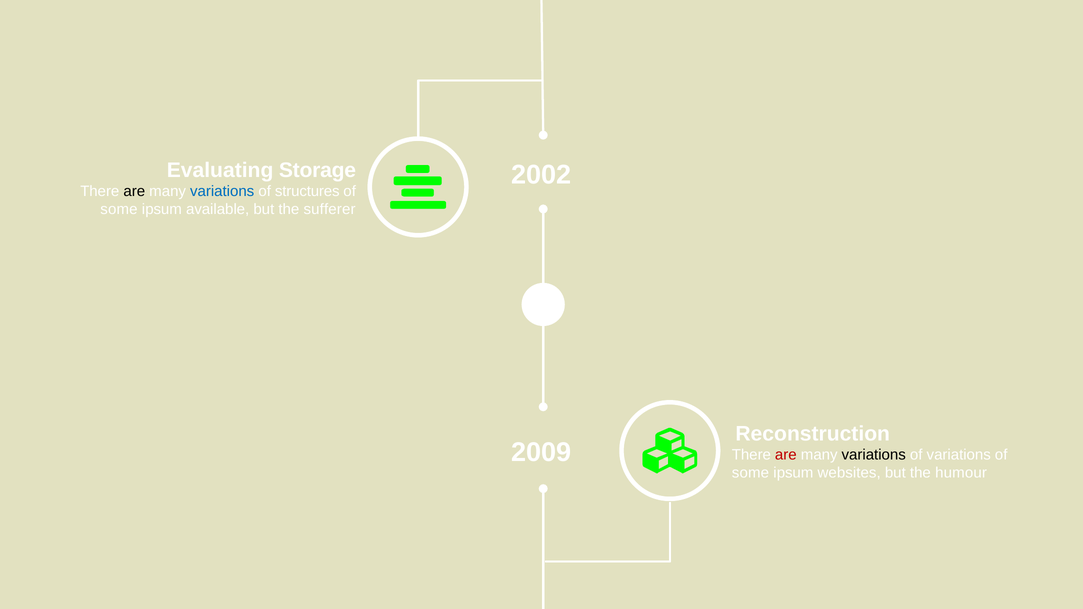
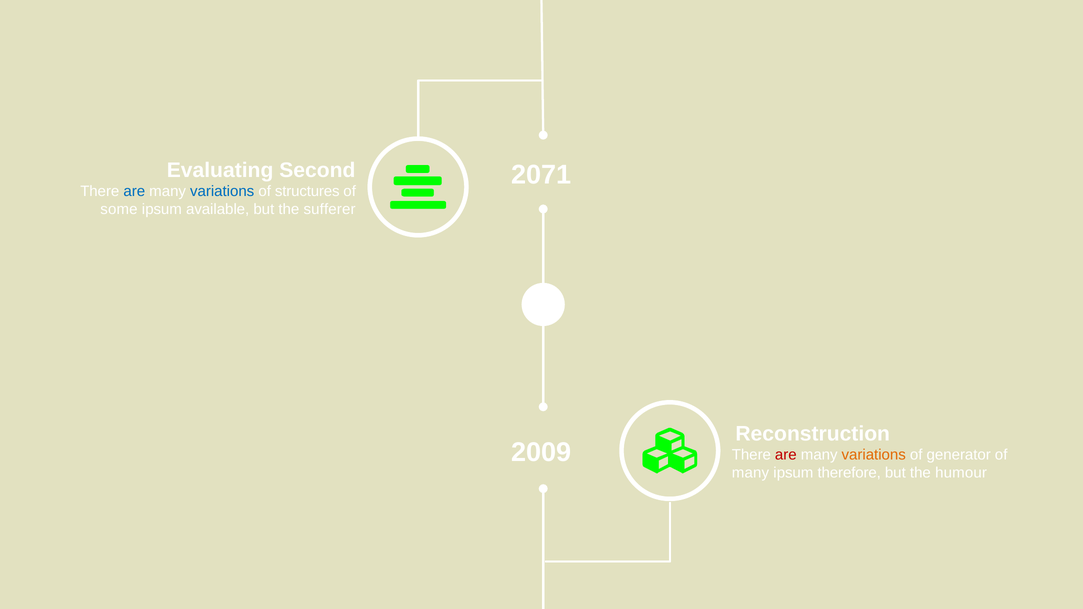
Storage: Storage -> Second
2002: 2002 -> 2071
are at (134, 191) colour: black -> blue
variations at (874, 455) colour: black -> orange
of variations: variations -> generator
some at (750, 473): some -> many
websites: websites -> therefore
